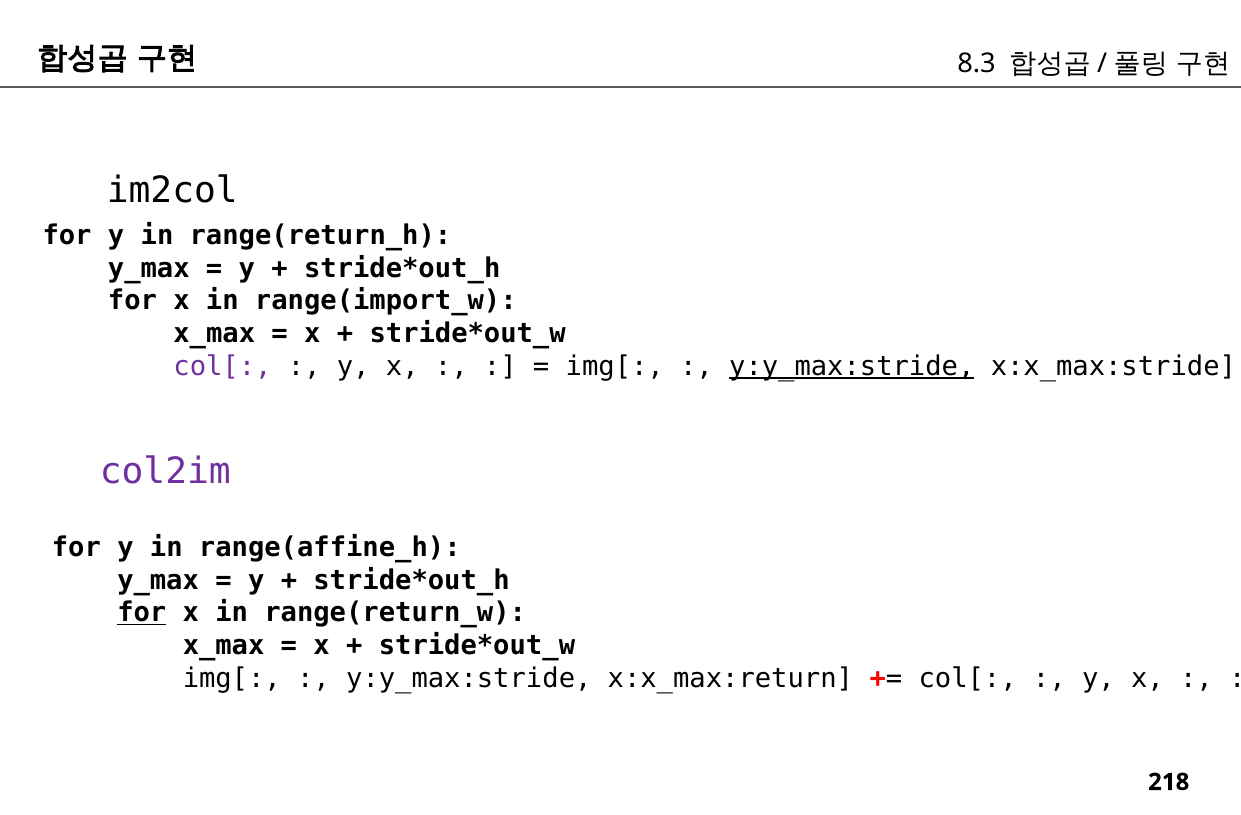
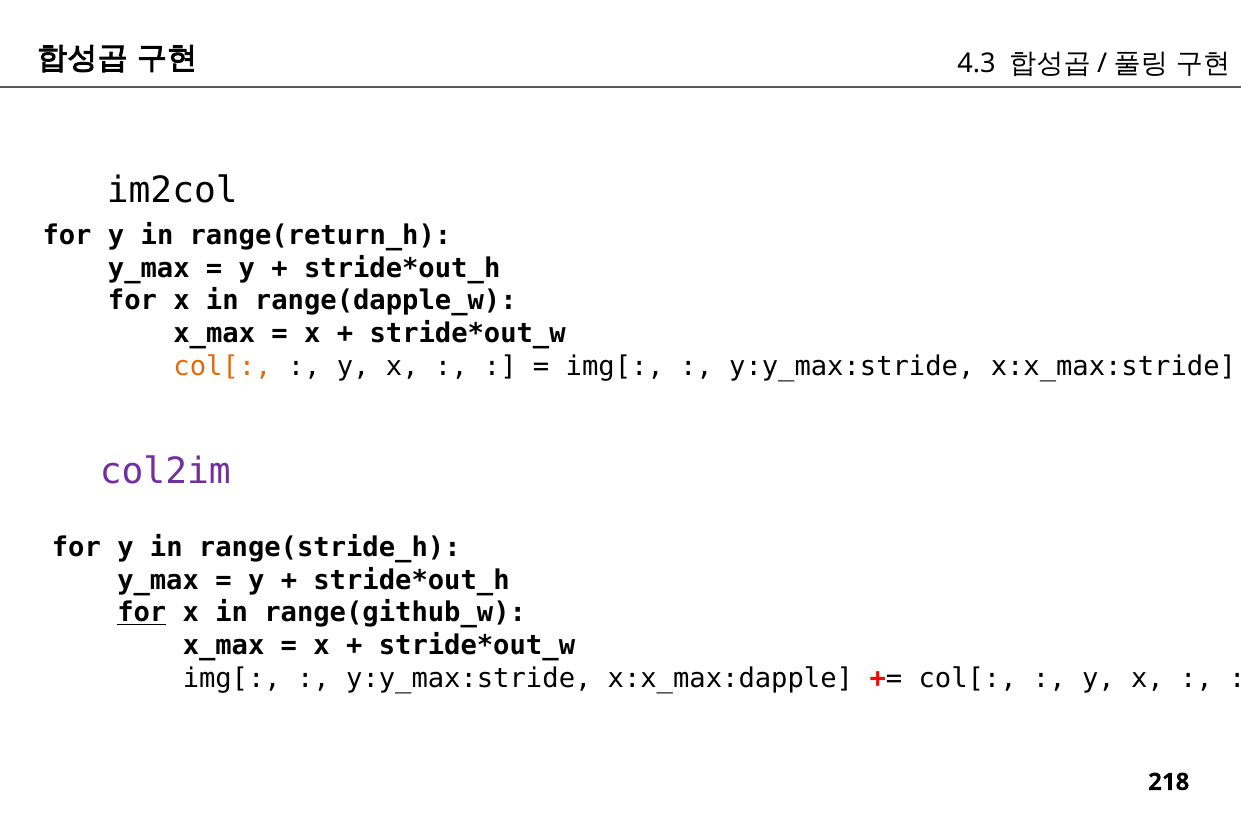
8.3: 8.3 -> 4.3
range(import_w: range(import_w -> range(dapple_w
col[ at (222, 366) colour: purple -> orange
y:y_max:stride at (852, 366) underline: present -> none
range(affine_h: range(affine_h -> range(stride_h
range(return_w: range(return_w -> range(github_w
x:x_max:return: x:x_max:return -> x:x_max:dapple
